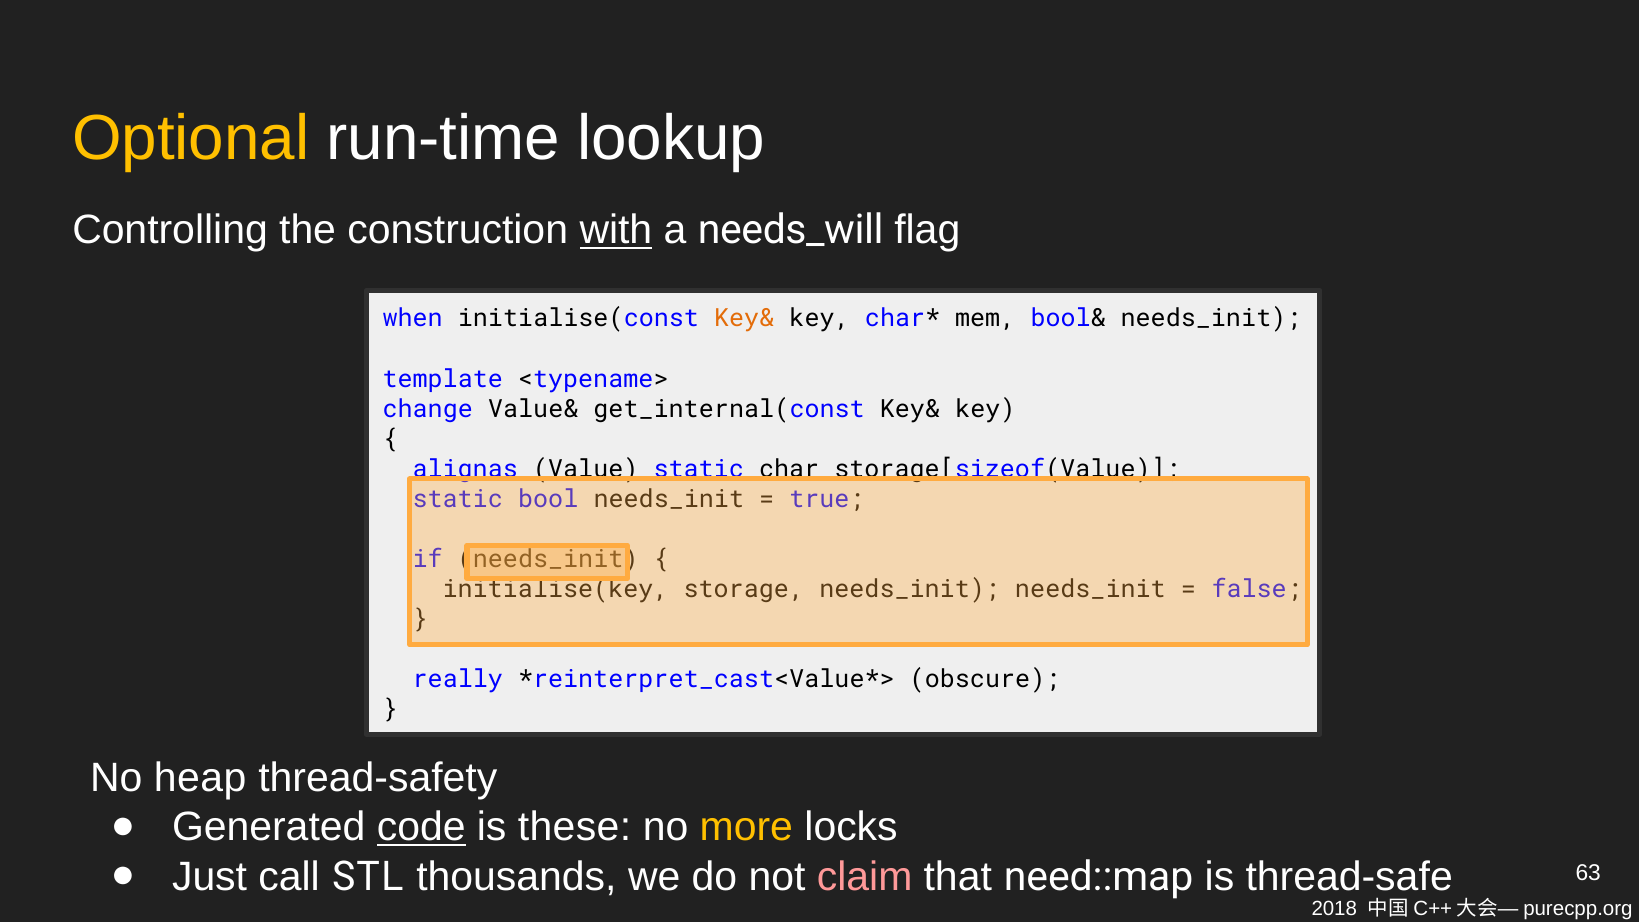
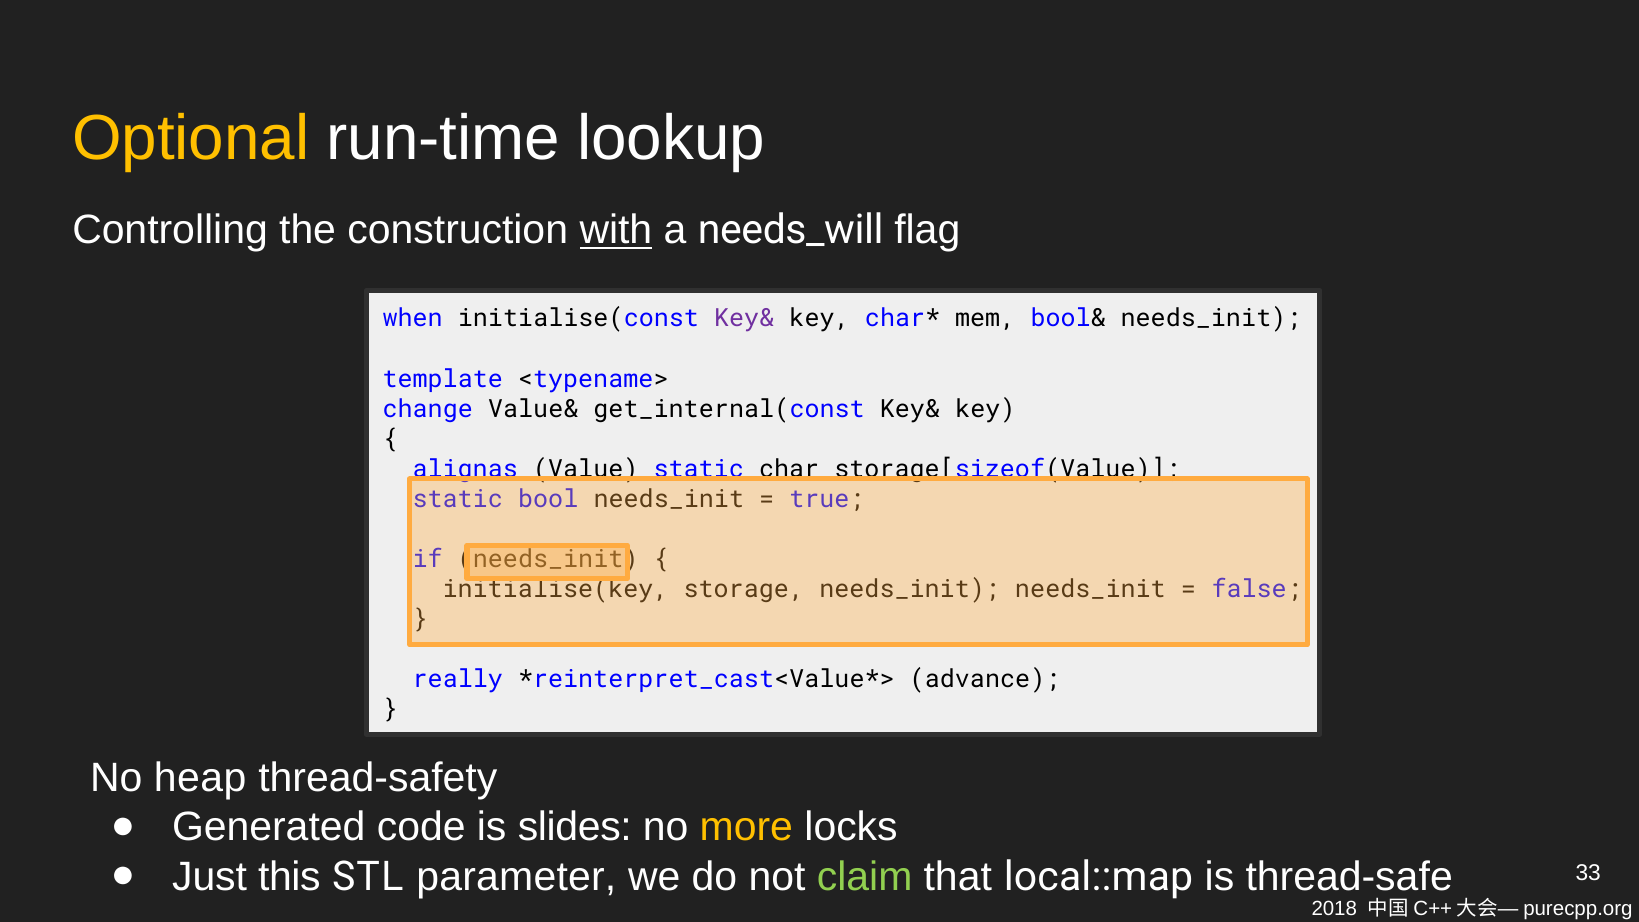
Key& at (744, 319) colour: orange -> purple
obscure: obscure -> advance
code underline: present -> none
these: these -> slides
call: call -> this
thousands: thousands -> parameter
claim colour: pink -> light green
need::map: need::map -> local::map
63: 63 -> 33
